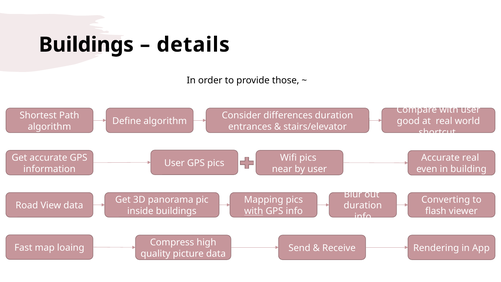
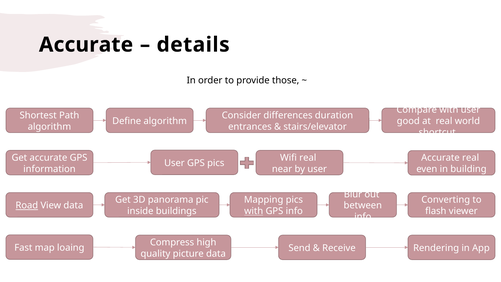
Buildings at (86, 45): Buildings -> Accurate
Wifi pics: pics -> real
Road underline: none -> present
duration at (363, 205): duration -> between
